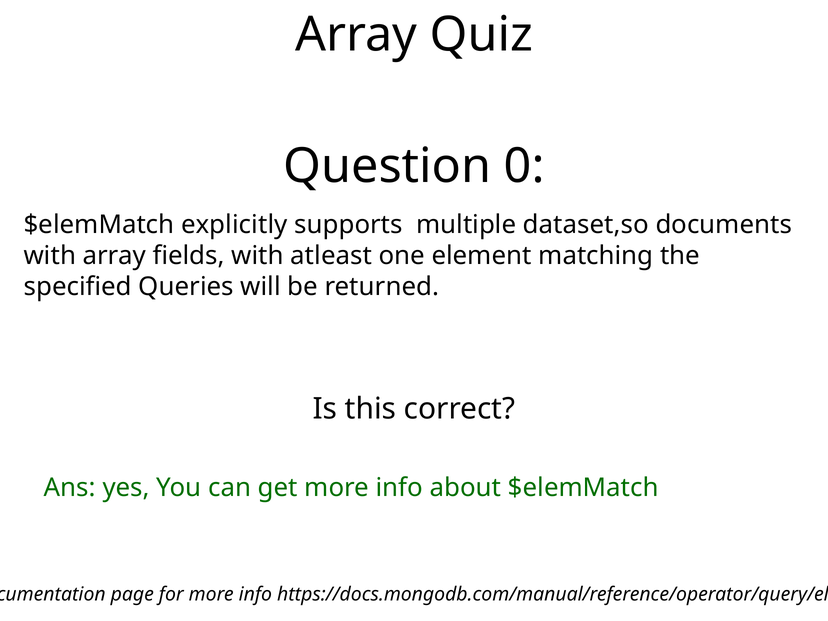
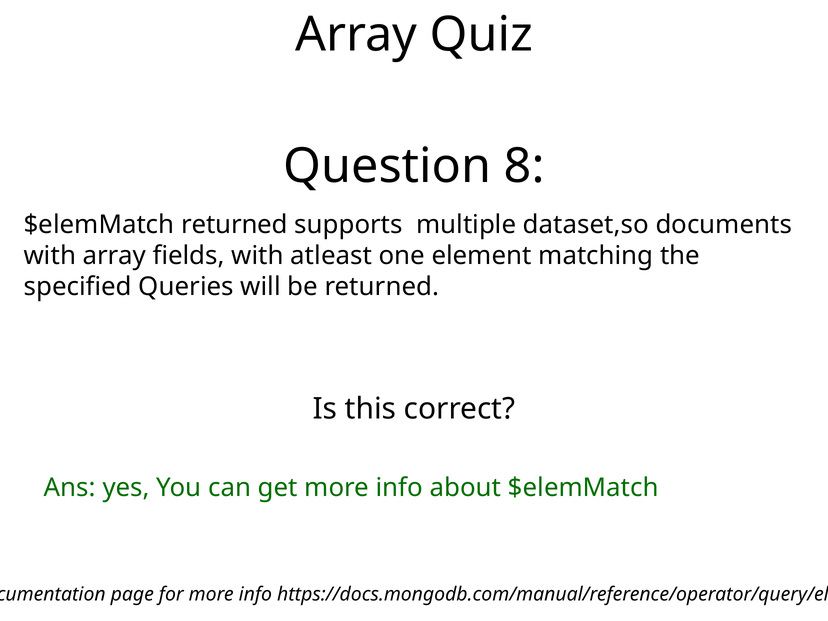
0: 0 -> 8
$elemMatch explicitly: explicitly -> returned
